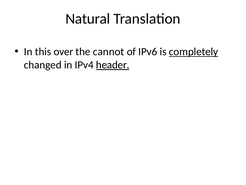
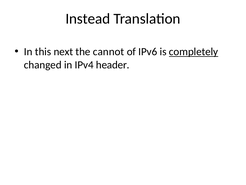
Natural: Natural -> Instead
over: over -> next
header underline: present -> none
